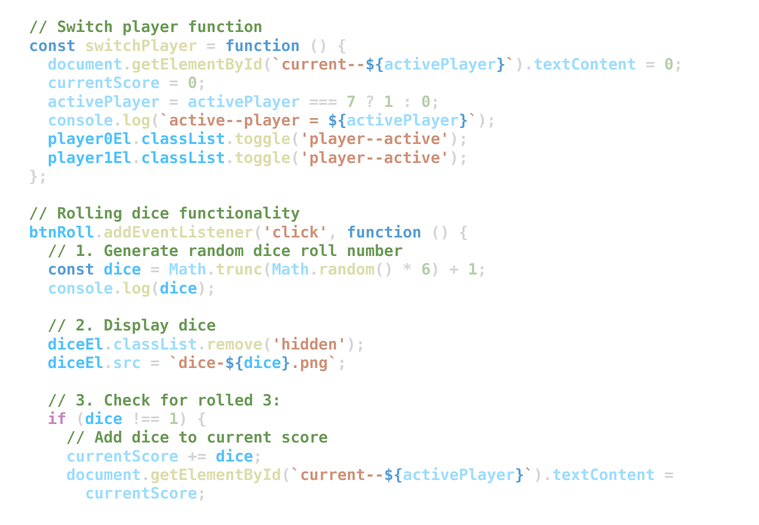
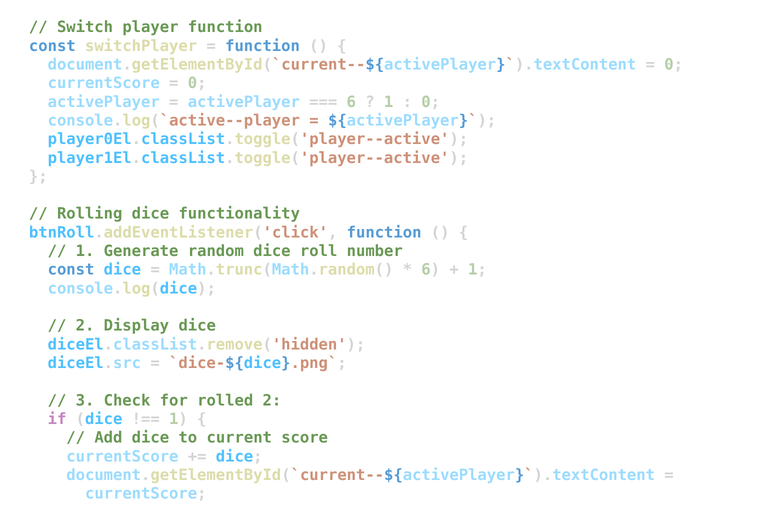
7 at (351, 102): 7 -> 6
rolled 3: 3 -> 2
